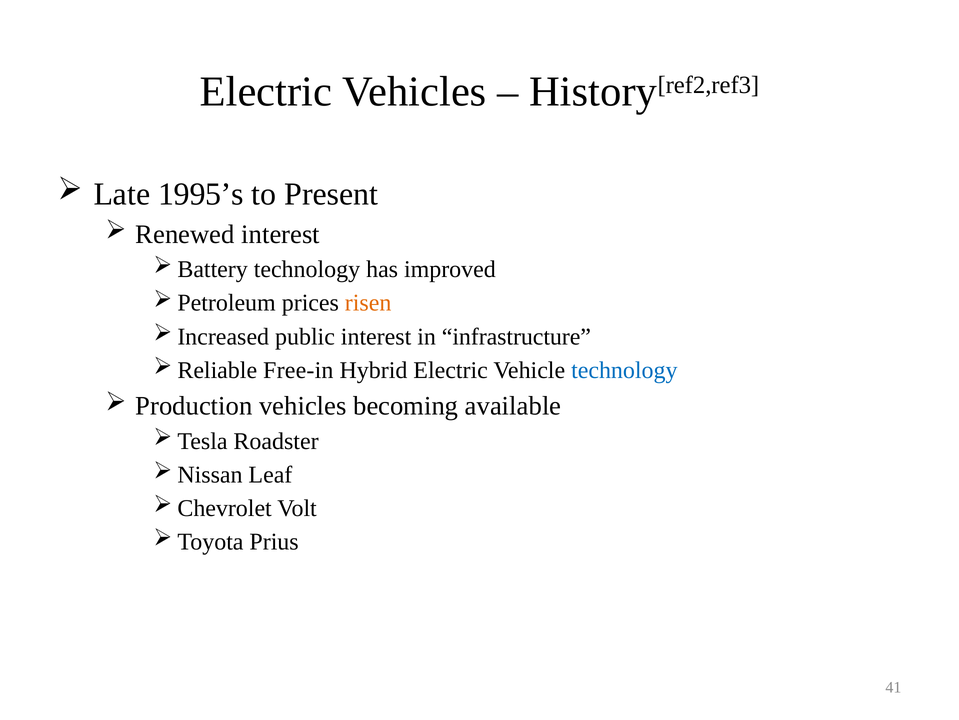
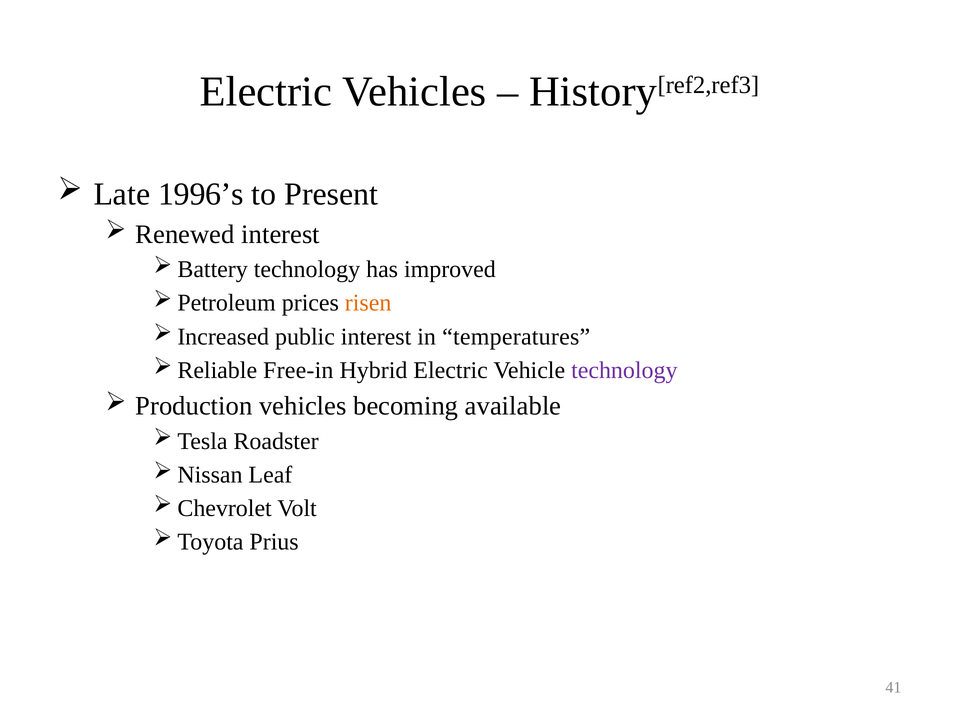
1995’s: 1995’s -> 1996’s
infrastructure: infrastructure -> temperatures
technology at (624, 370) colour: blue -> purple
